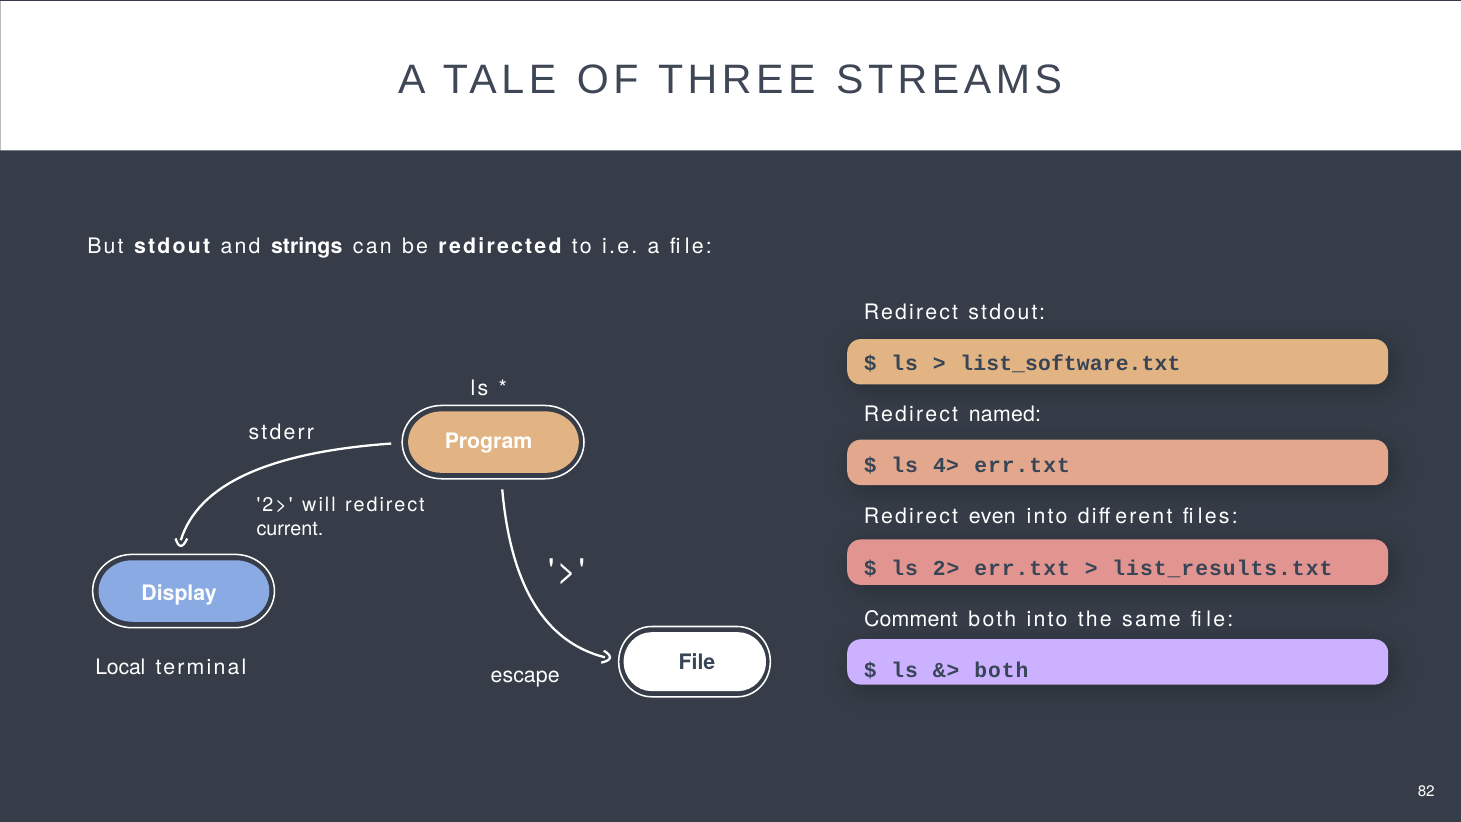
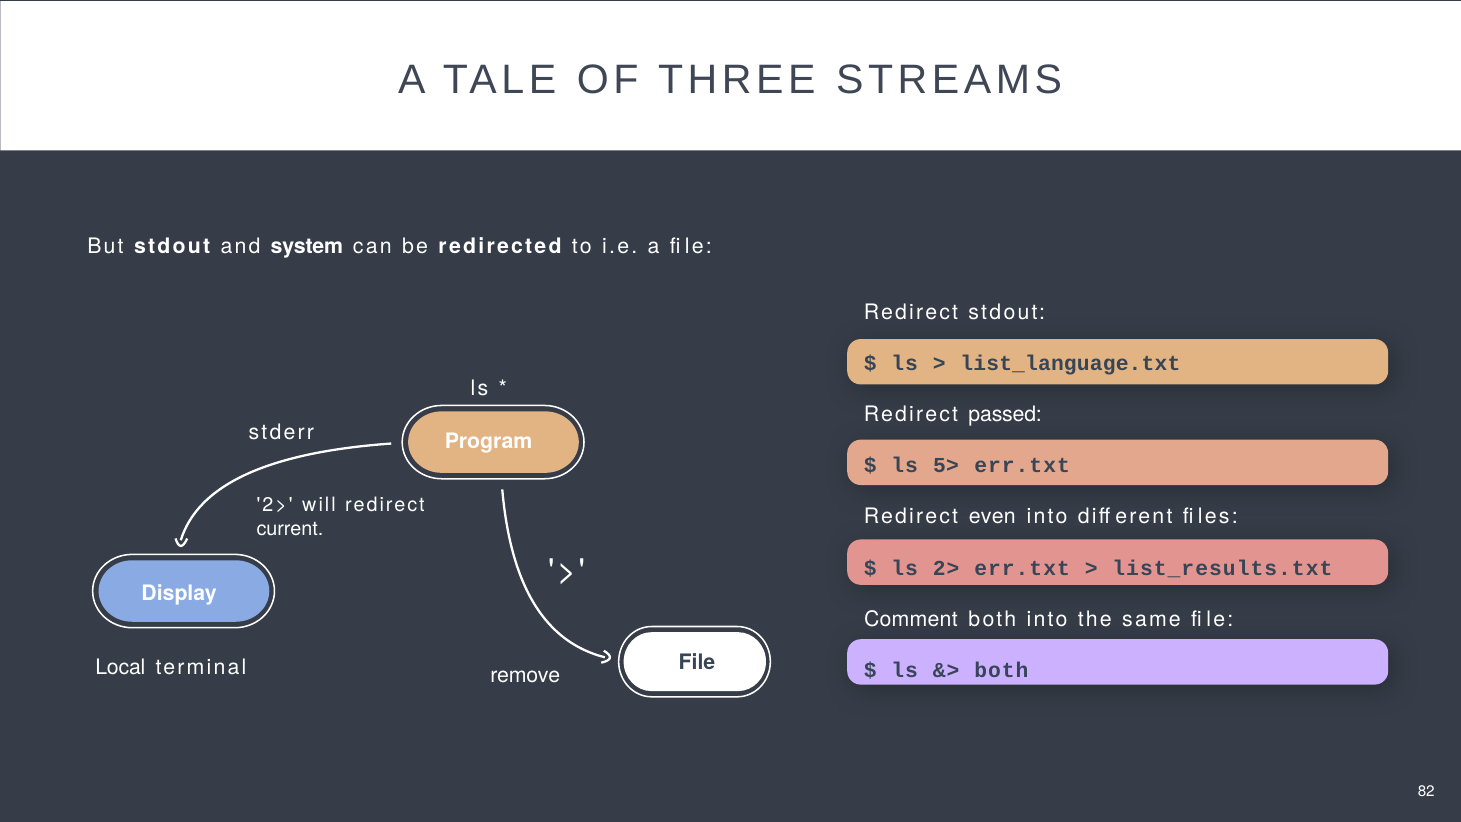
strings: strings -> system
list_software.txt: list_software.txt -> list_language.txt
named: named -> passed
4>: 4> -> 5>
escape: escape -> remove
